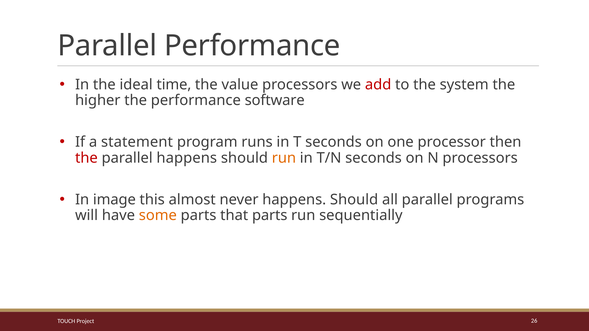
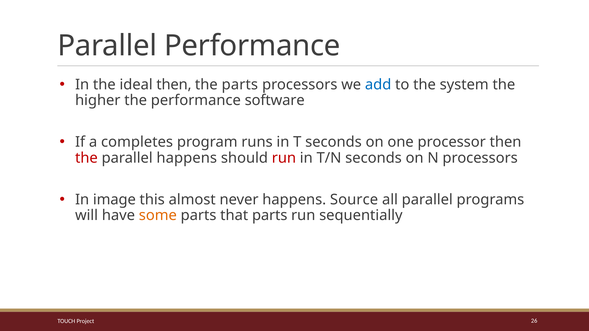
ideal time: time -> then
the value: value -> parts
add colour: red -> blue
statement: statement -> completes
run at (284, 158) colour: orange -> red
never happens Should: Should -> Source
